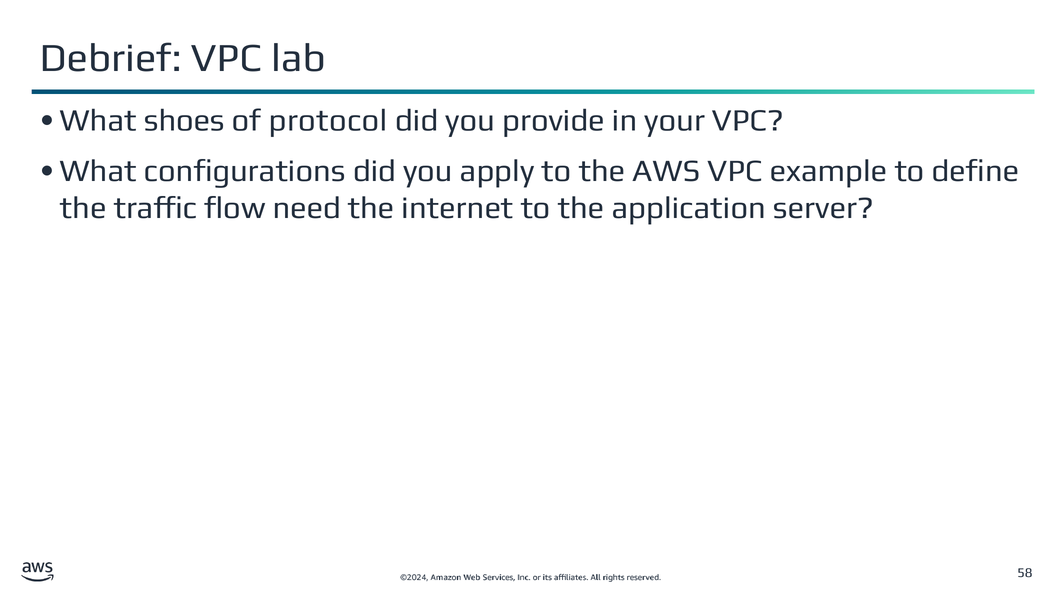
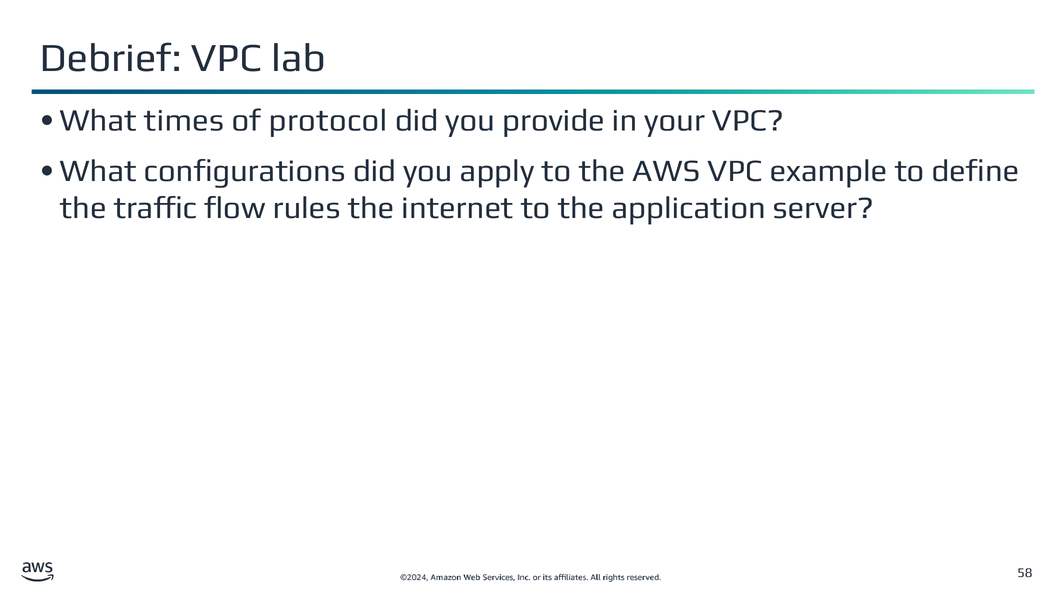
shoes: shoes -> times
need: need -> rules
